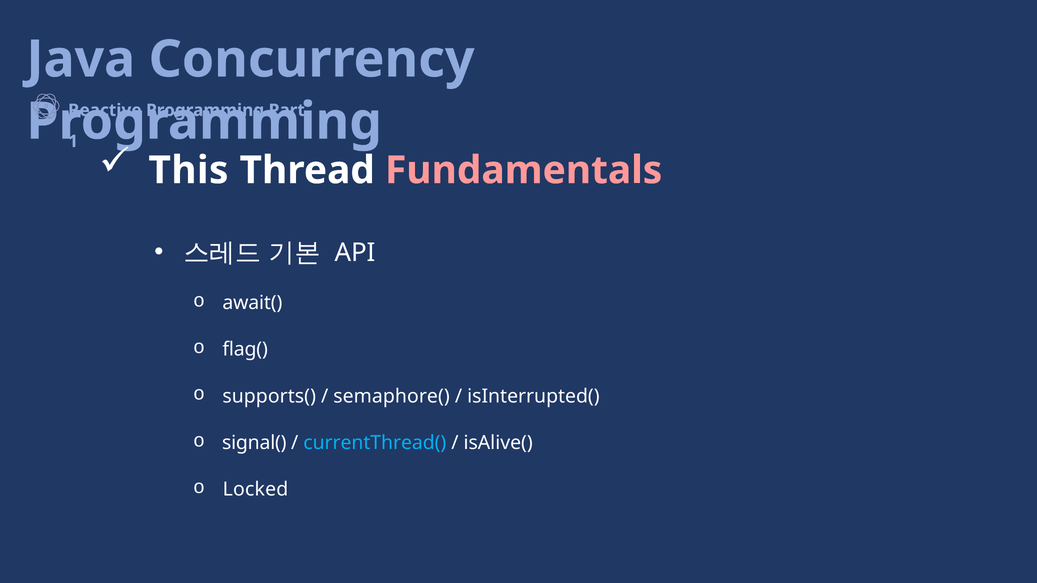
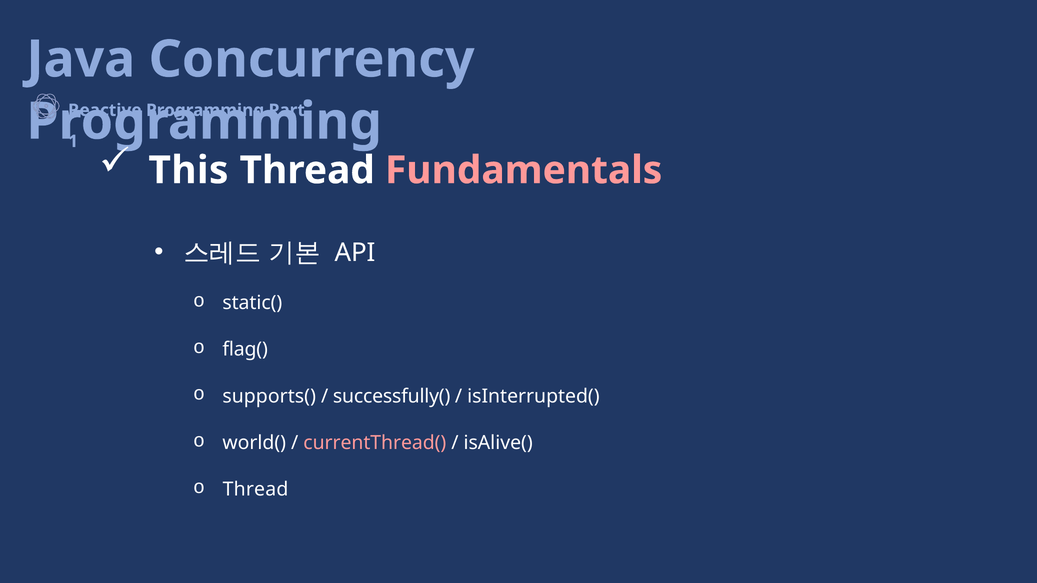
await(: await( -> static(
semaphore(: semaphore( -> successfully(
signal(: signal( -> world(
currentThread( colour: light blue -> pink
Locked at (256, 490): Locked -> Thread
